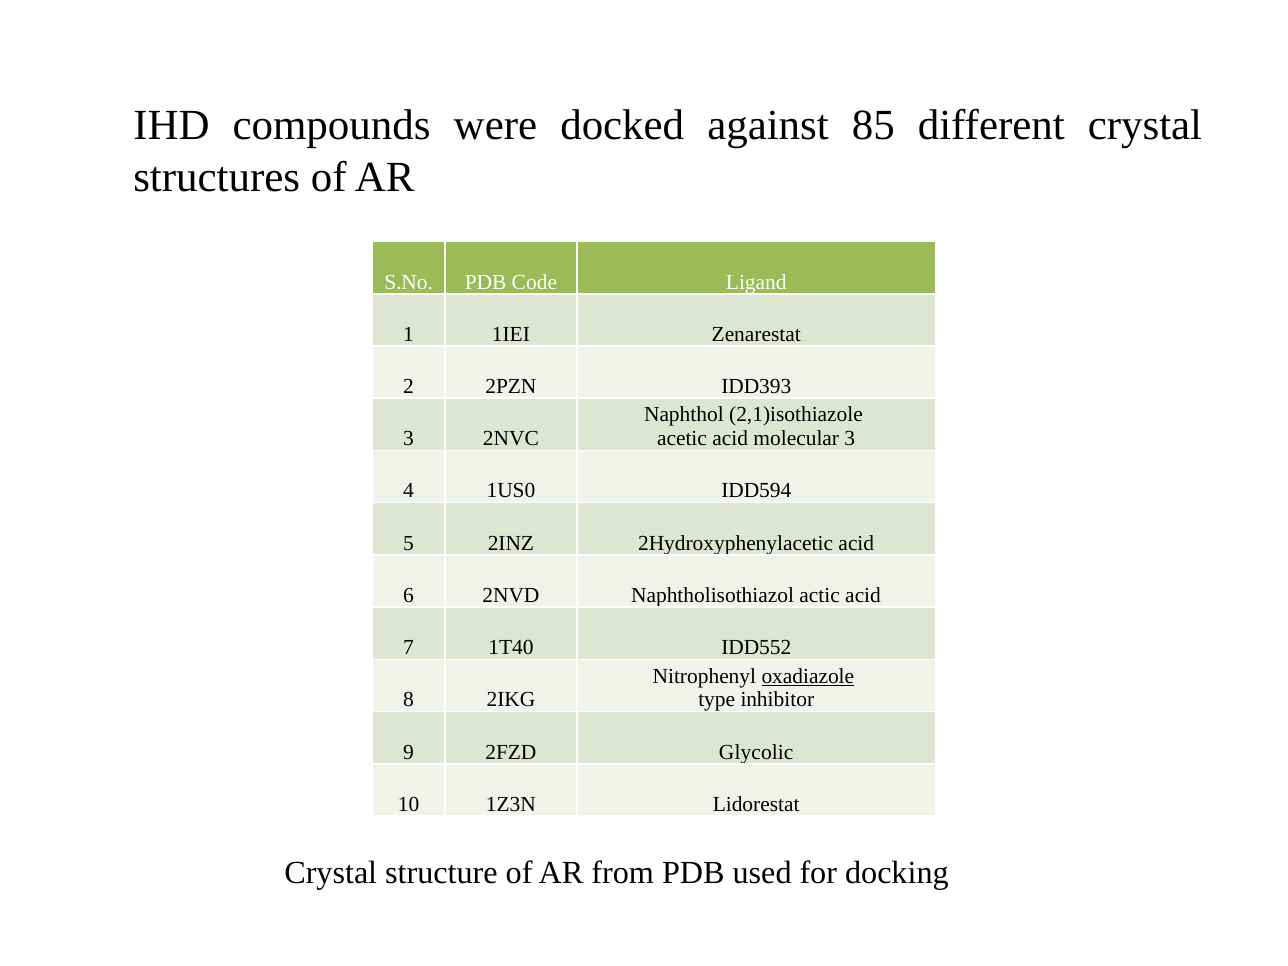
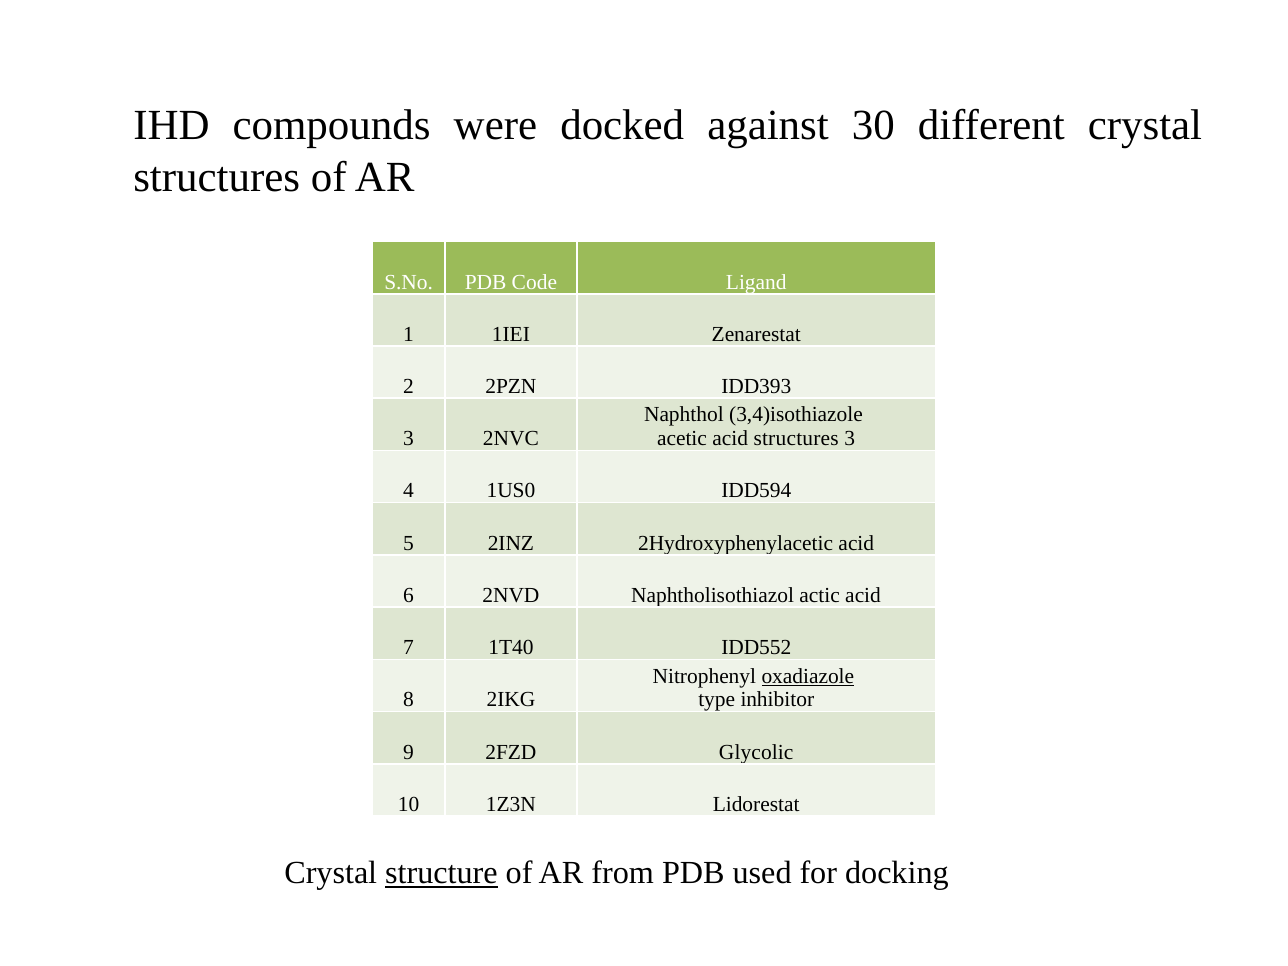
85: 85 -> 30
2,1)isothiazole: 2,1)isothiazole -> 3,4)isothiazole
acid molecular: molecular -> structures
structure underline: none -> present
